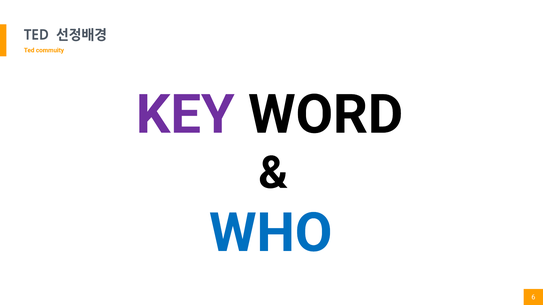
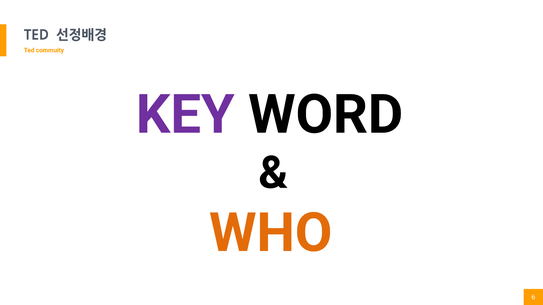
WHO colour: blue -> orange
